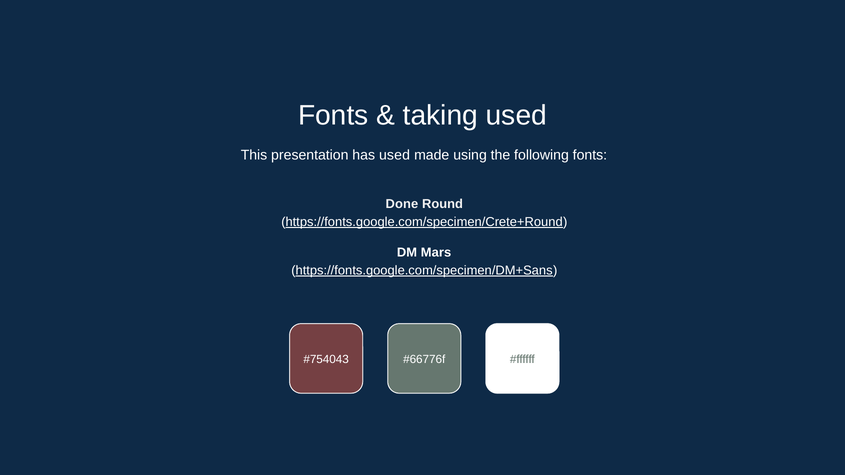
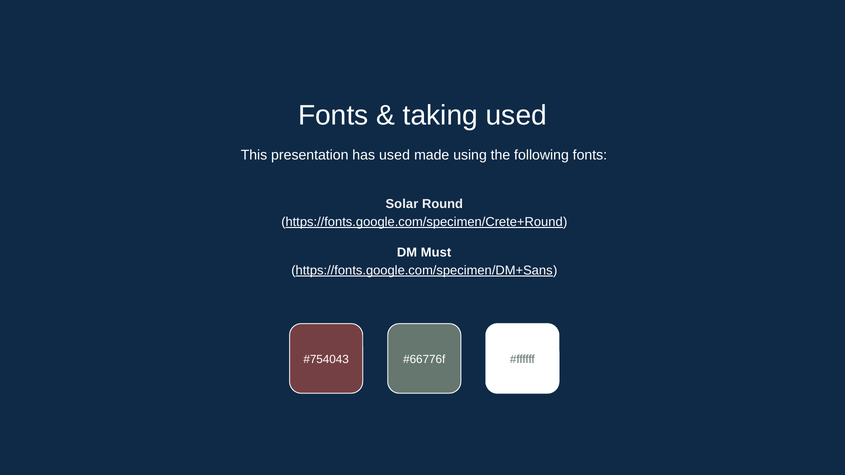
Done: Done -> Solar
Mars: Mars -> Must
